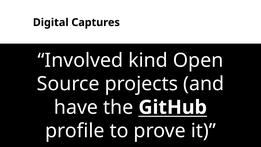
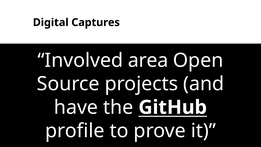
kind: kind -> area
